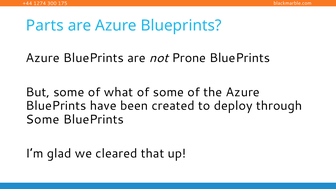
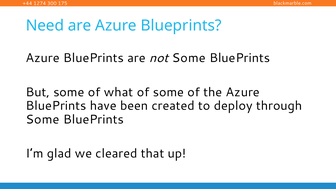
Parts: Parts -> Need
not Prone: Prone -> Some
